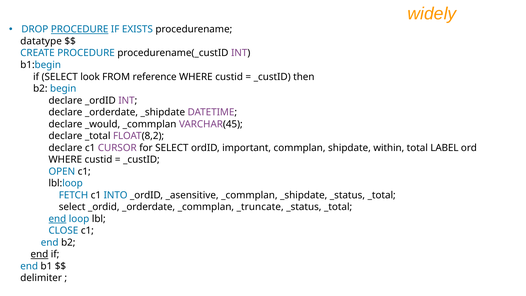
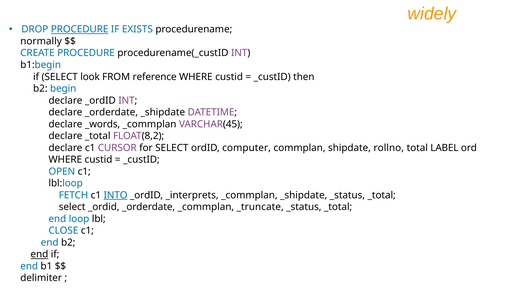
datatype: datatype -> normally
_would: _would -> _words
important: important -> computer
within: within -> rollno
INTO underline: none -> present
_asensitive: _asensitive -> _interprets
end at (57, 219) underline: present -> none
